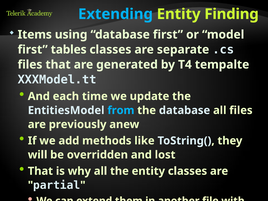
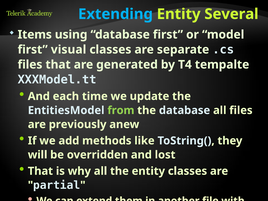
Finding: Finding -> Several
tables: tables -> visual
from colour: light blue -> light green
